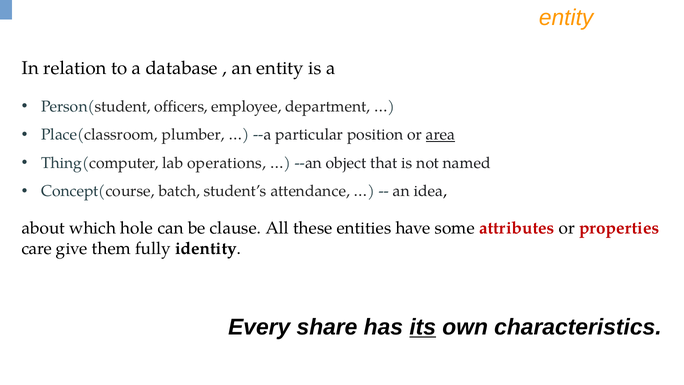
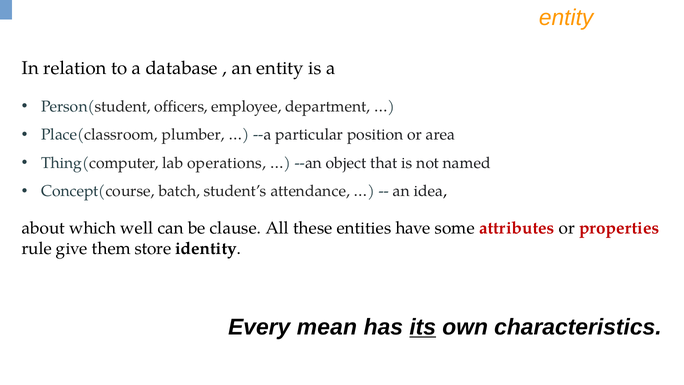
area underline: present -> none
hole: hole -> well
care: care -> rule
fully: fully -> store
share: share -> mean
